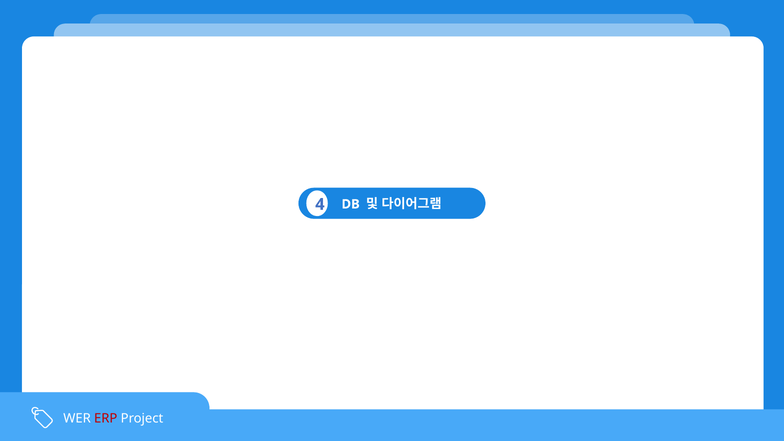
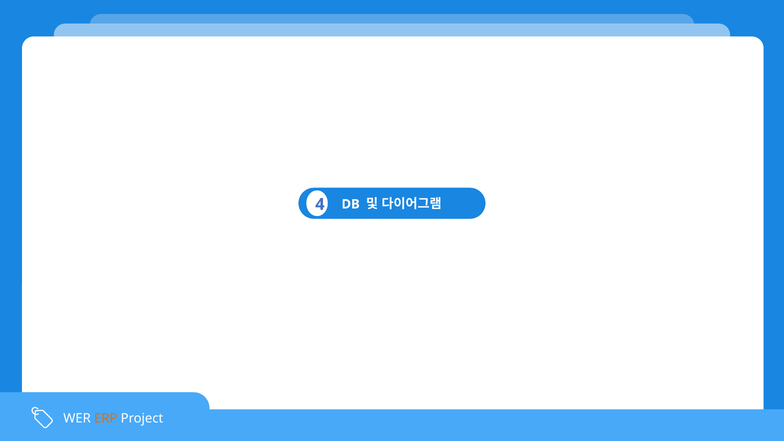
ERP colour: red -> orange
